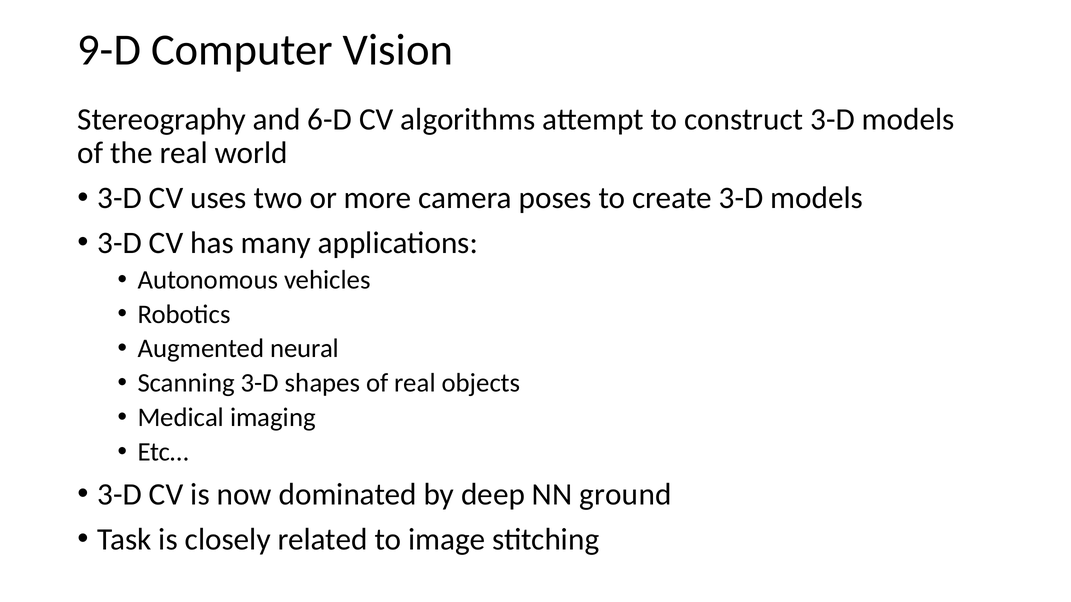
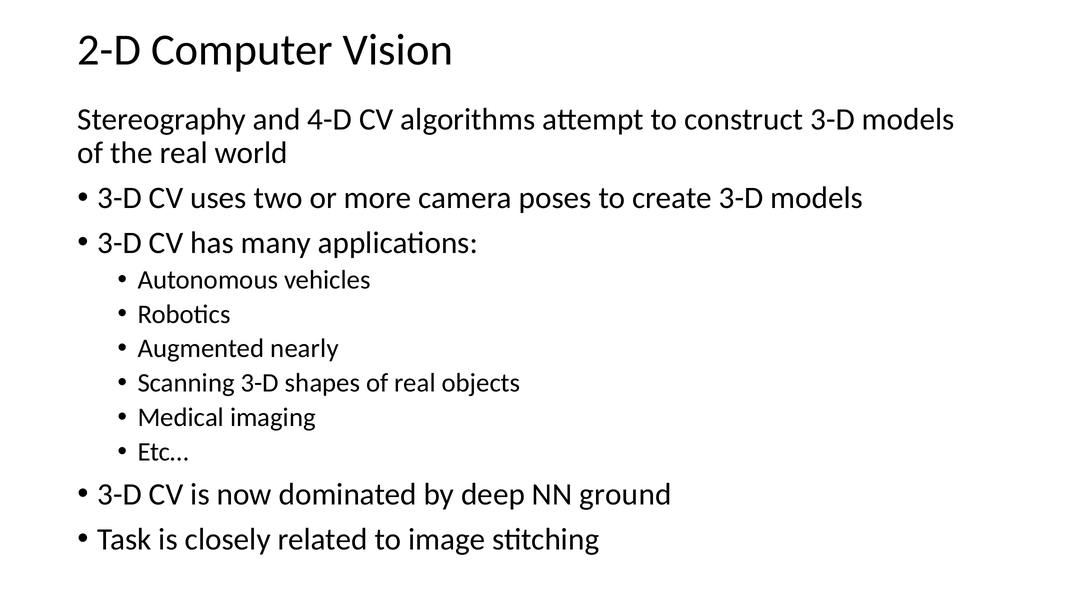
9-D: 9-D -> 2-D
6-D: 6-D -> 4-D
neural: neural -> nearly
